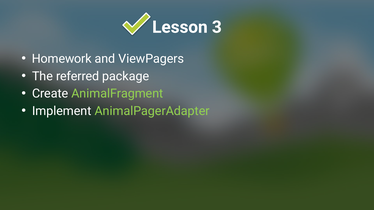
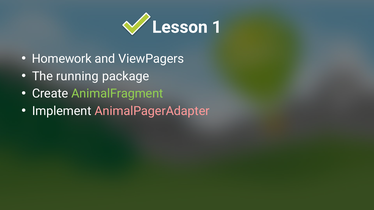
3: 3 -> 1
referred: referred -> running
AnimalPagerAdapter colour: light green -> pink
